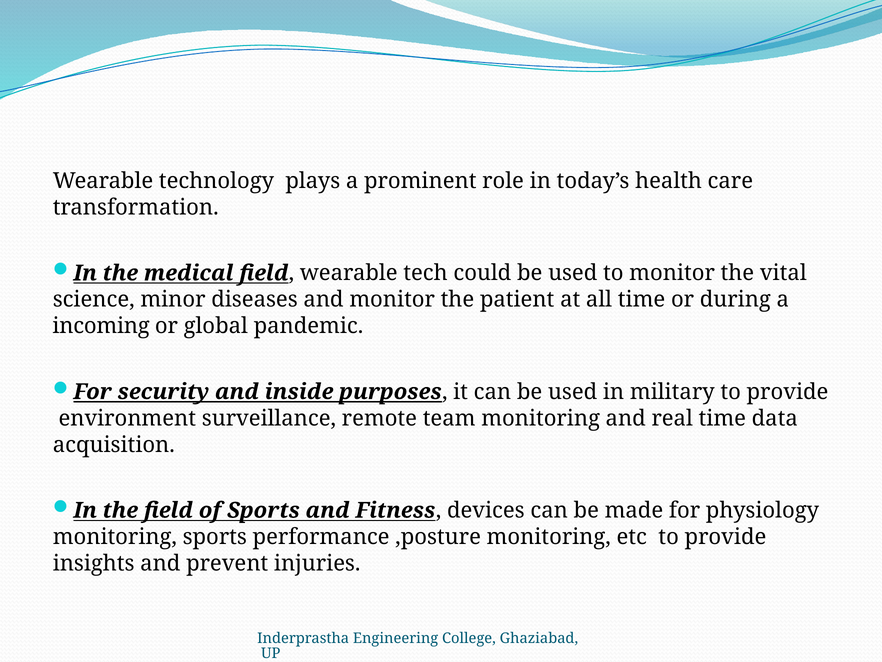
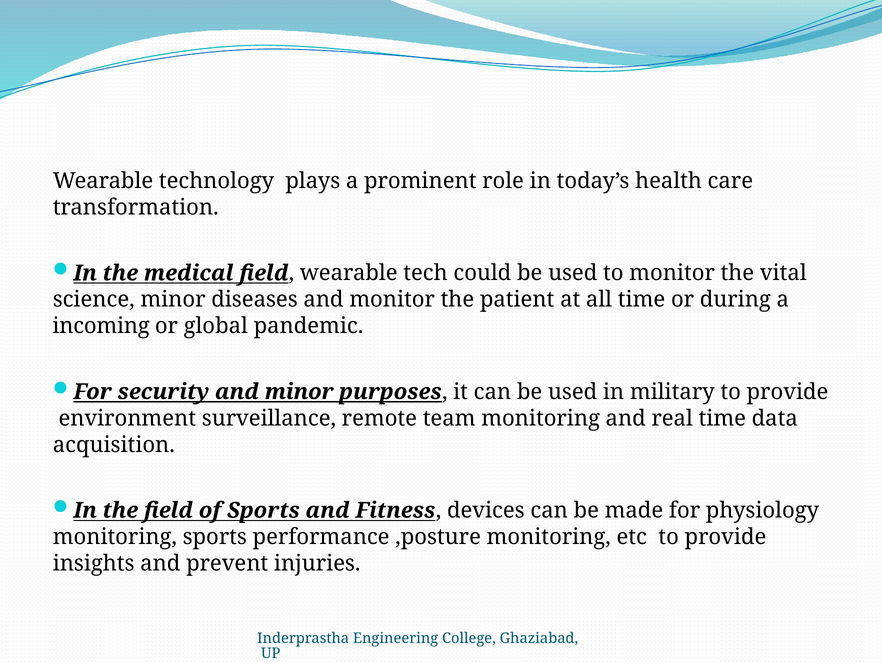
and inside: inside -> minor
